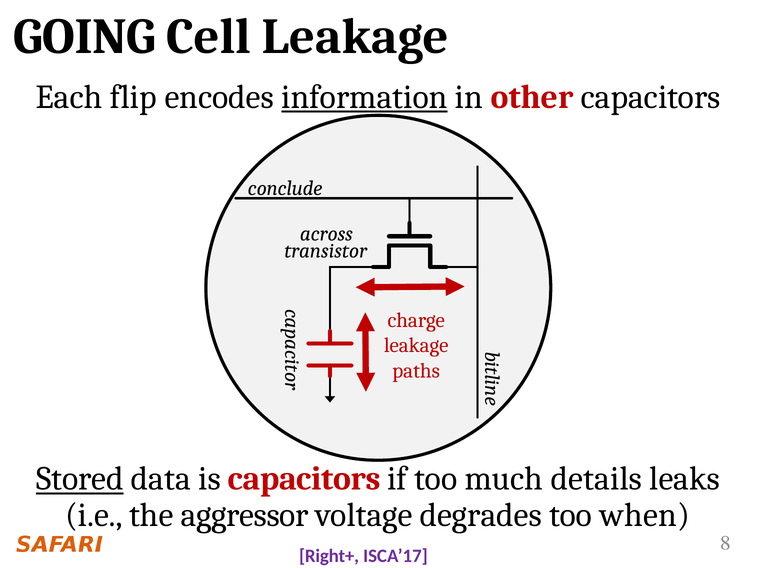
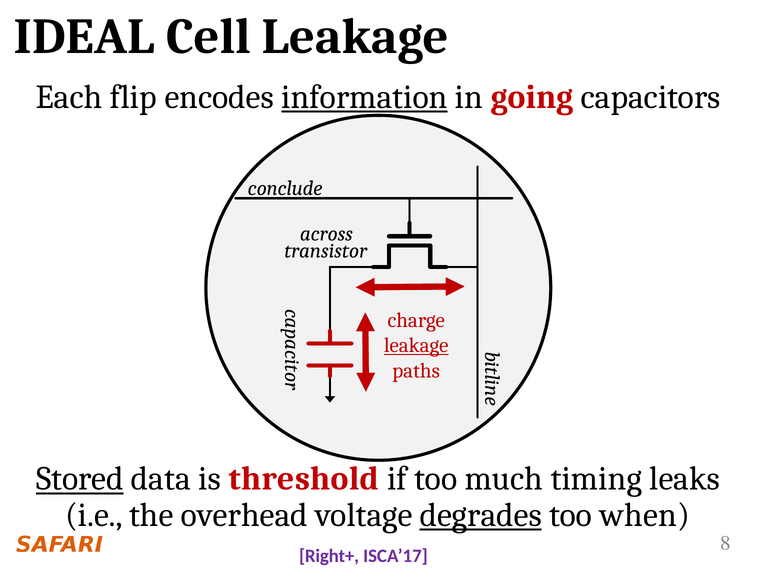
GOING: GOING -> IDEAL
other: other -> going
leakage at (416, 345) underline: none -> present
is capacitors: capacitors -> threshold
details: details -> timing
aggressor: aggressor -> overhead
degrades underline: none -> present
